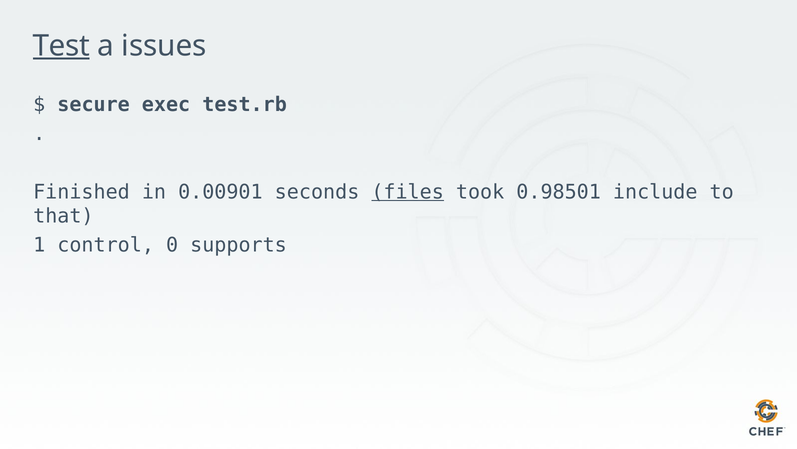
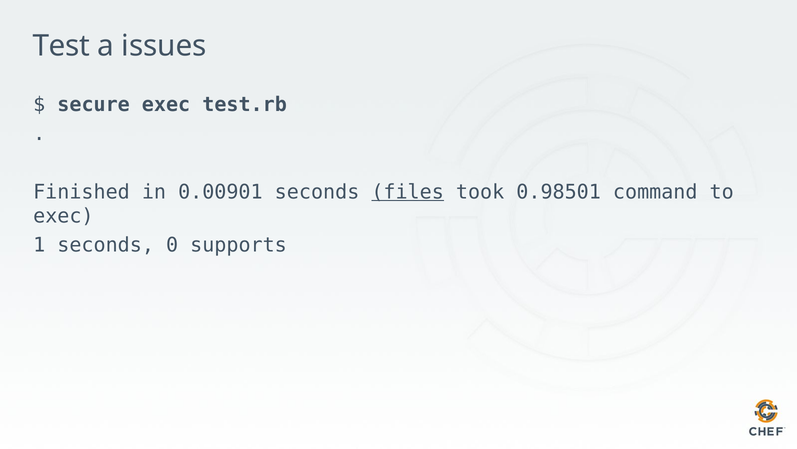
Test underline: present -> none
include: include -> command
that at (63, 216): that -> exec
1 control: control -> seconds
